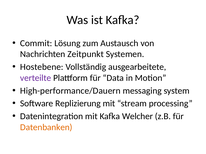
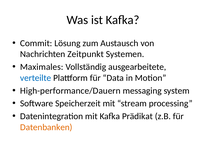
Hostebene: Hostebene -> Maximales
verteilte colour: purple -> blue
Replizierung: Replizierung -> Speicherzeit
Welcher: Welcher -> Prädikat
